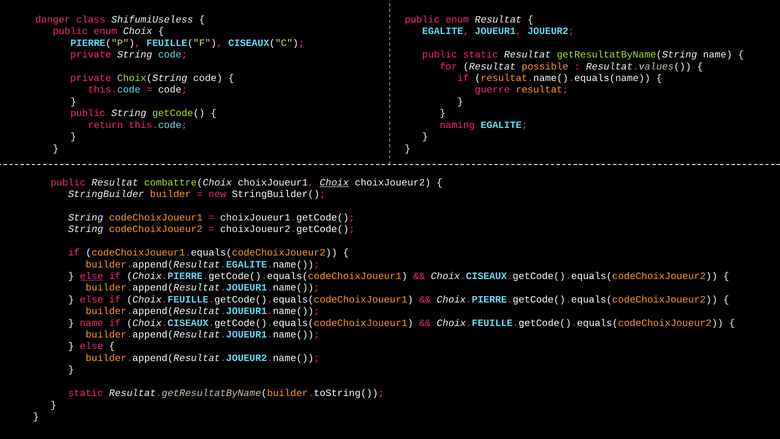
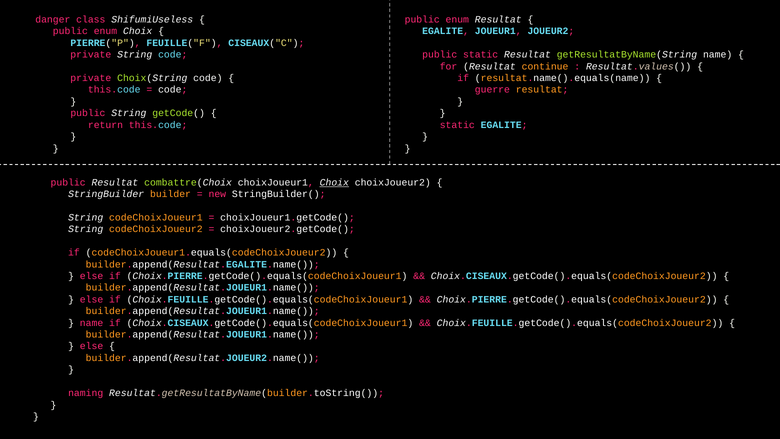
possible: possible -> continue
naming at (457, 125): naming -> static
else at (92, 276) underline: present -> none
static at (86, 393): static -> naming
